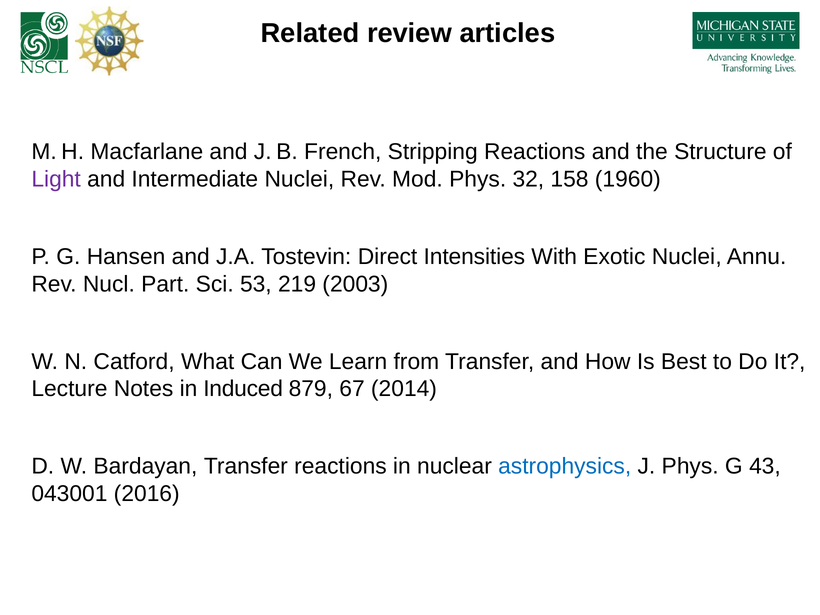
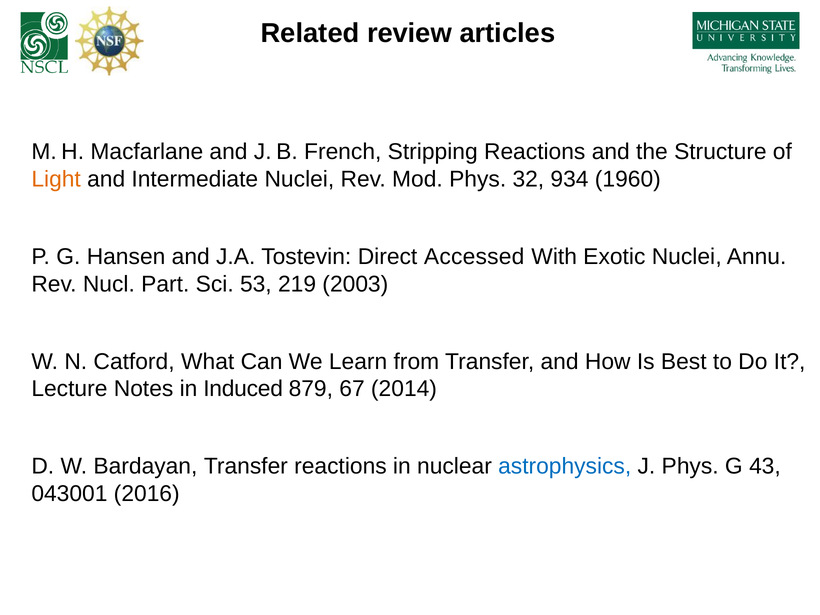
Light colour: purple -> orange
158: 158 -> 934
Intensities: Intensities -> Accessed
